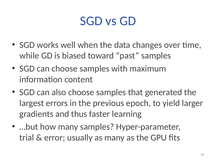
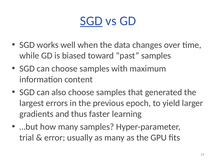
SGD at (91, 21) underline: none -> present
